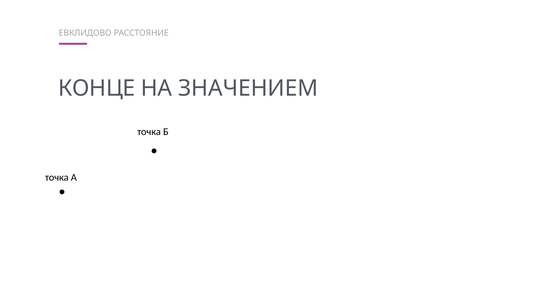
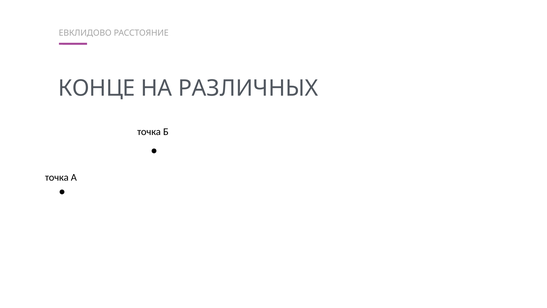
ЗНАЧЕНИЕМ: ЗНАЧЕНИЕМ -> РАЗЛИЧНЫХ
